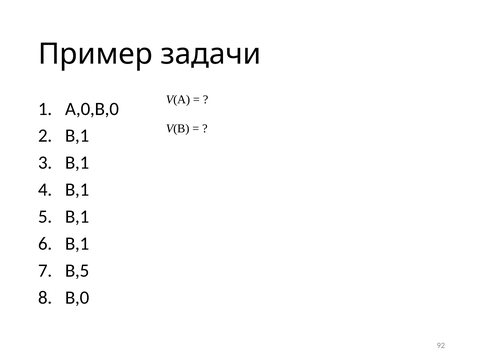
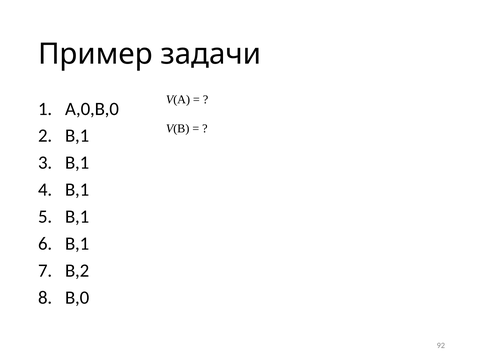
B,5: B,5 -> B,2
